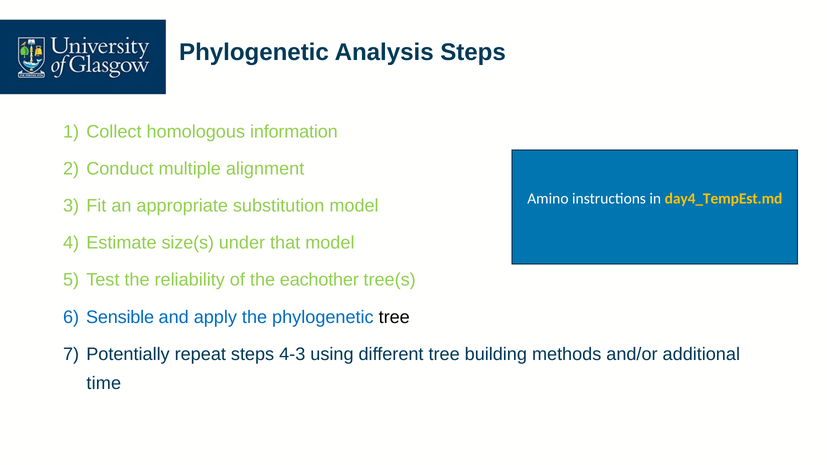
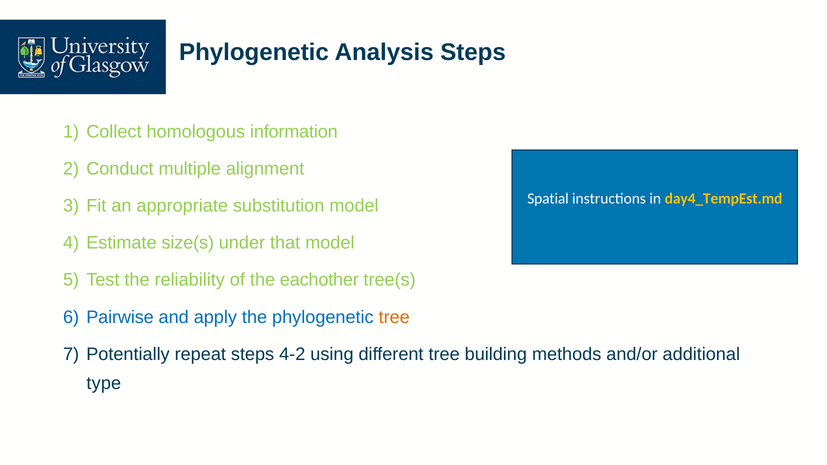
Amino: Amino -> Spatial
Sensible: Sensible -> Pairwise
tree at (394, 317) colour: black -> orange
4-3: 4-3 -> 4-2
time: time -> type
